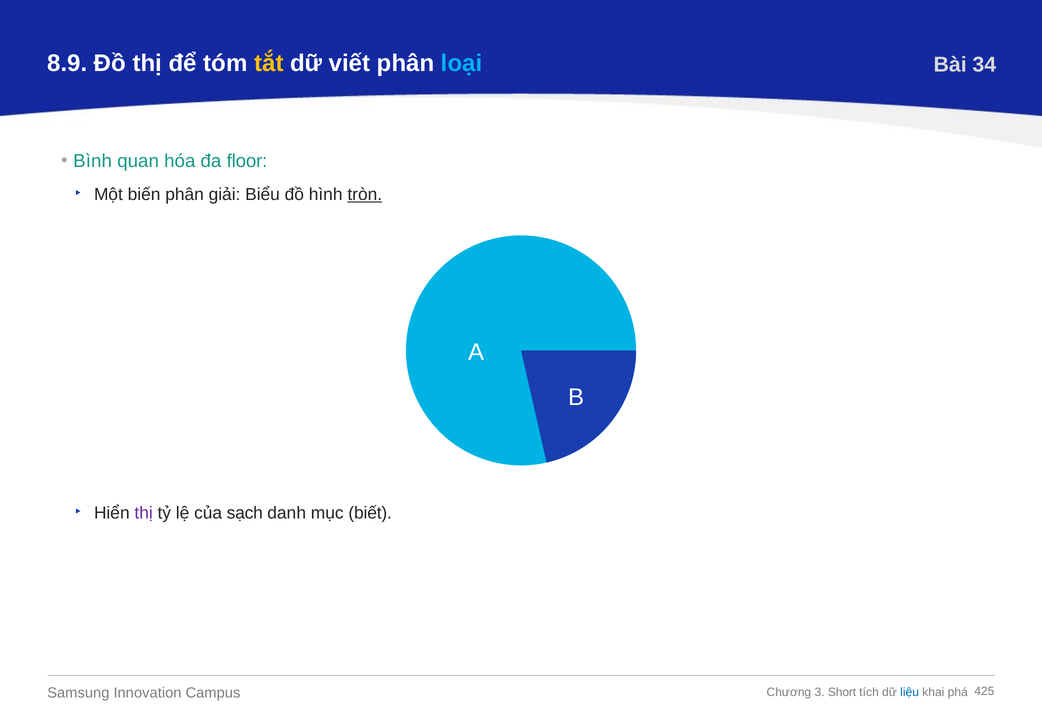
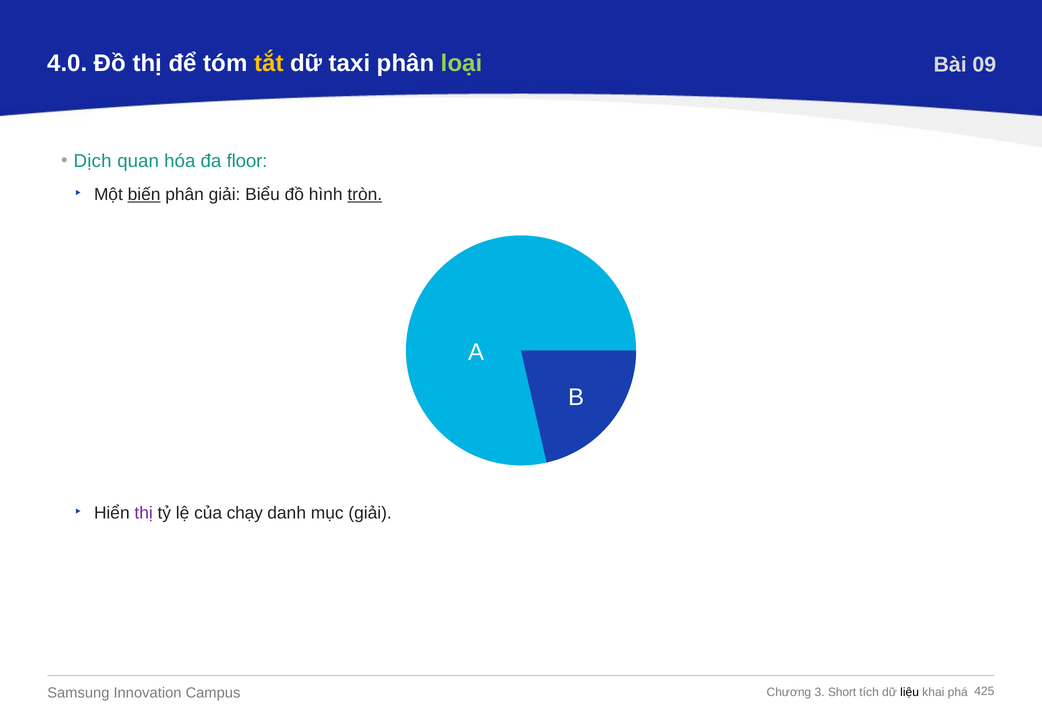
8.9: 8.9 -> 4.0
viết: viết -> taxi
loại colour: light blue -> light green
34: 34 -> 09
Bình: Bình -> Dịch
biến underline: none -> present
sạch: sạch -> chạy
mục biết: biết -> giải
liệu colour: blue -> black
